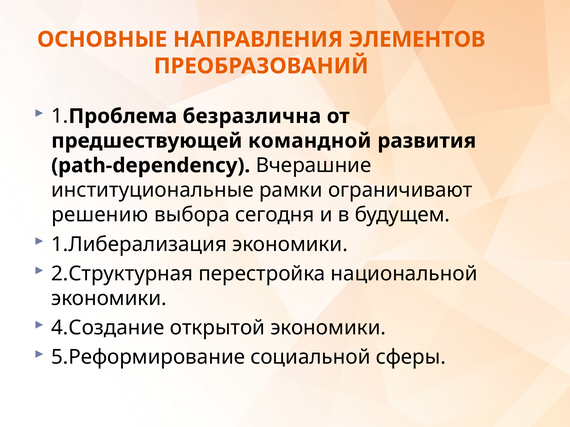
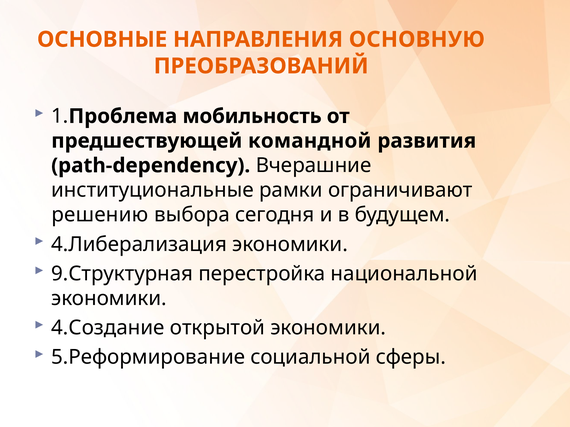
ЭЛЕМЕНТОВ: ЭЛЕМЕНТОВ -> ОСНОВНУЮ
безразлична: безразлична -> мобильность
1.Либерализация: 1.Либерализация -> 4.Либерализация
2.Структурная: 2.Структурная -> 9.Структурная
